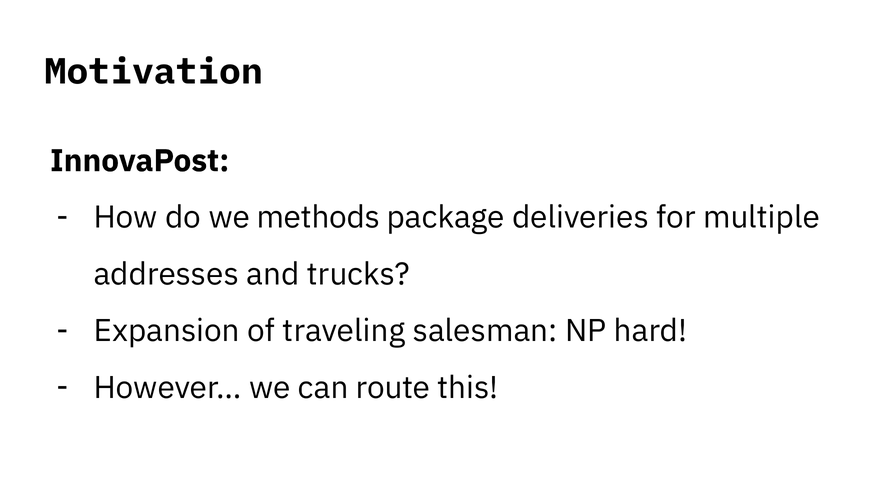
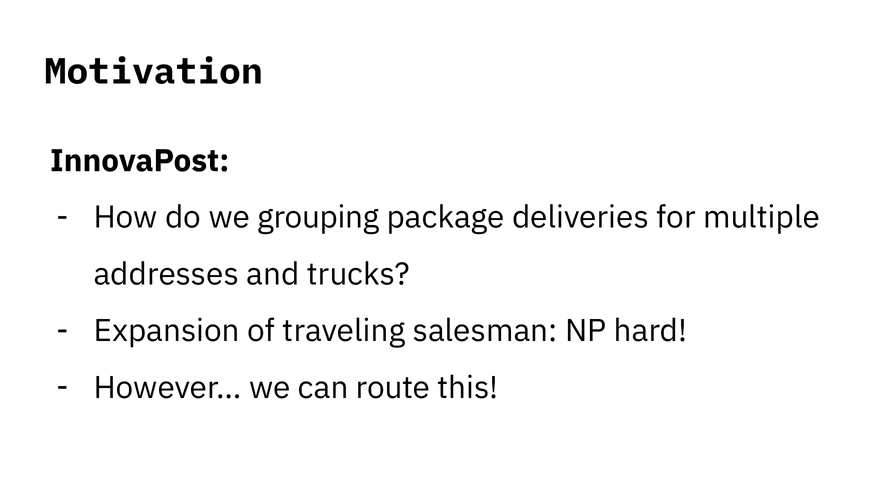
methods: methods -> grouping
